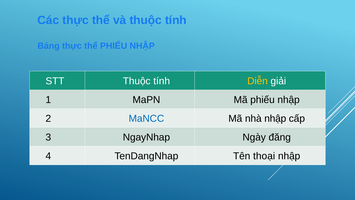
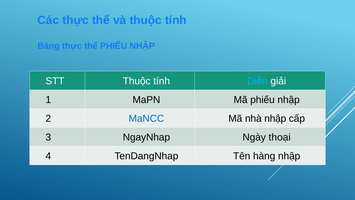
Diễn colour: yellow -> light blue
đăng: đăng -> thoại
thoại: thoại -> hàng
